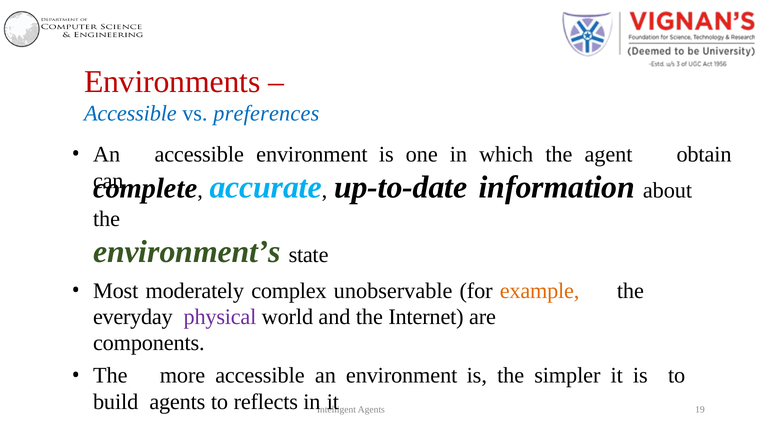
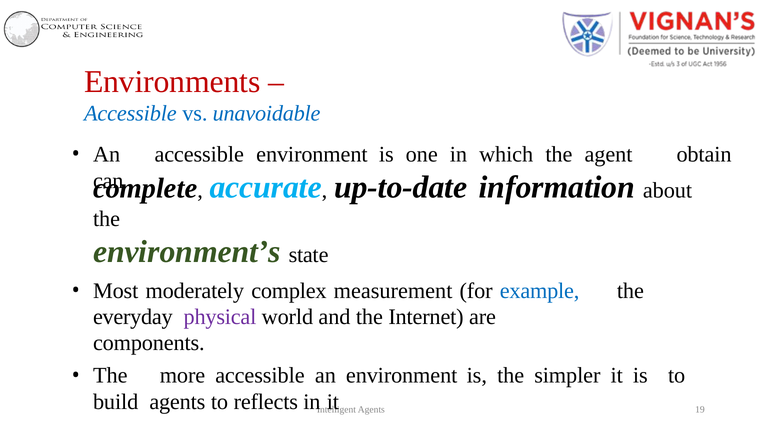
preferences: preferences -> unavoidable
unobservable: unobservable -> measurement
example colour: orange -> blue
